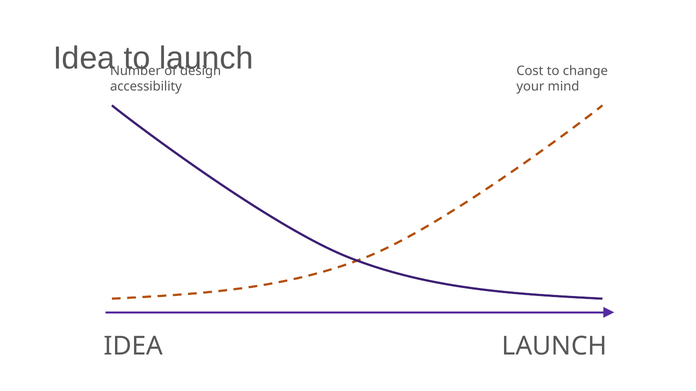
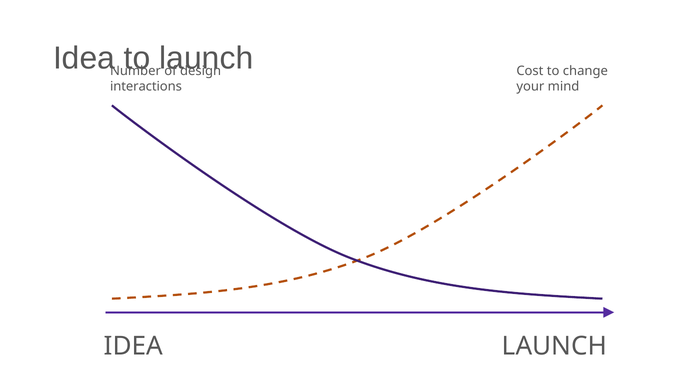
accessibility: accessibility -> interactions
